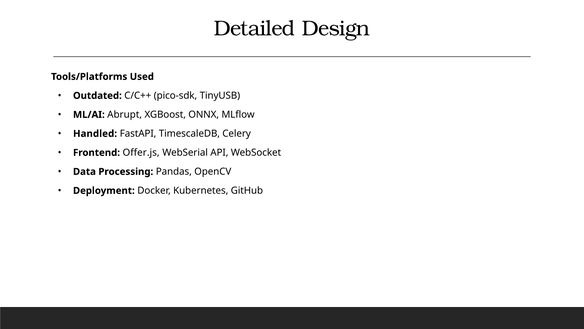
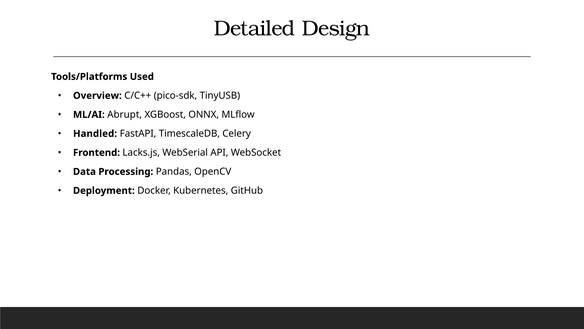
Outdated: Outdated -> Overview
Offer.js: Offer.js -> Lacks.js
